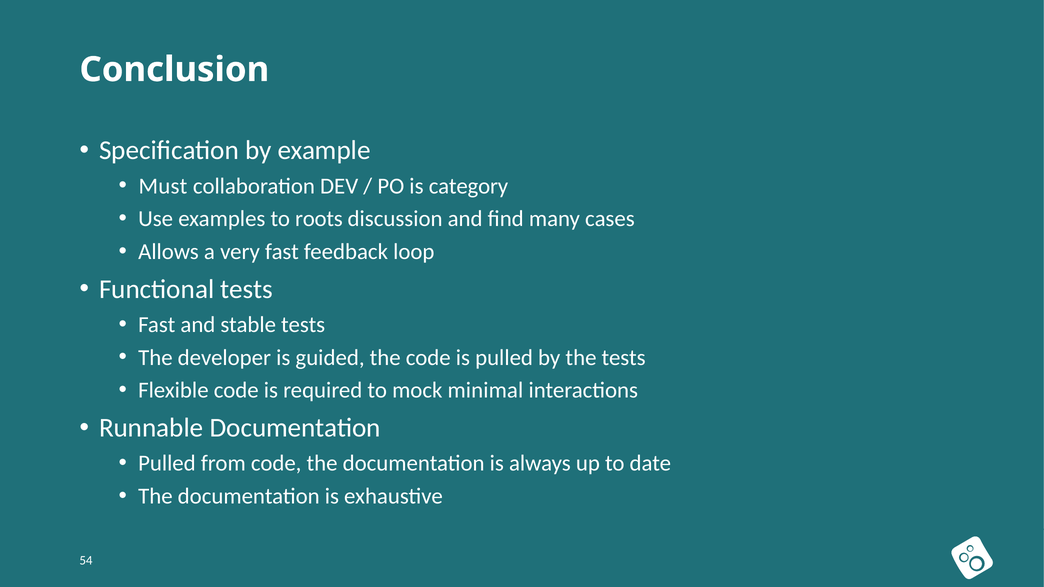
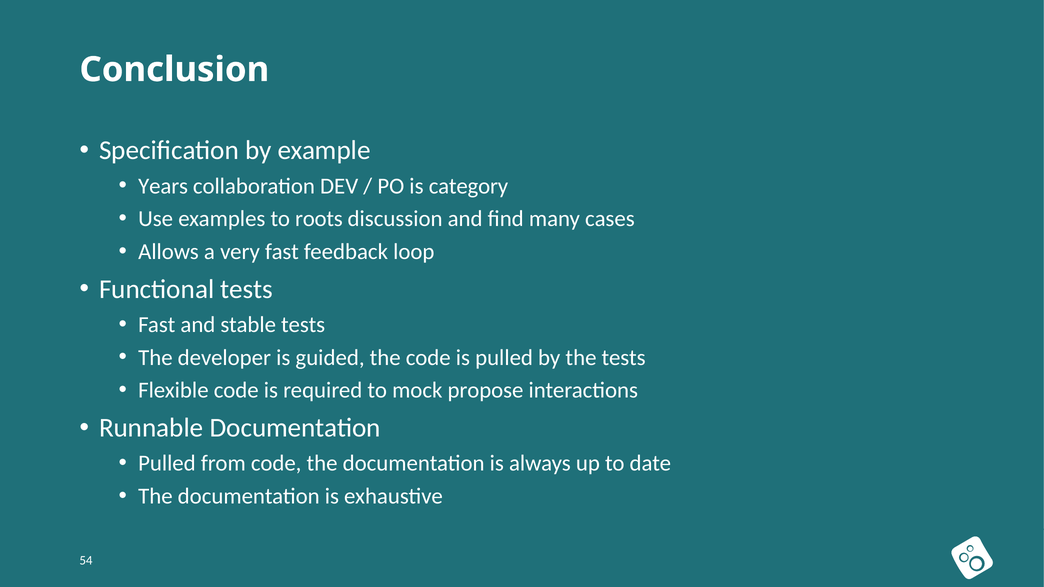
Must: Must -> Years
minimal: minimal -> propose
